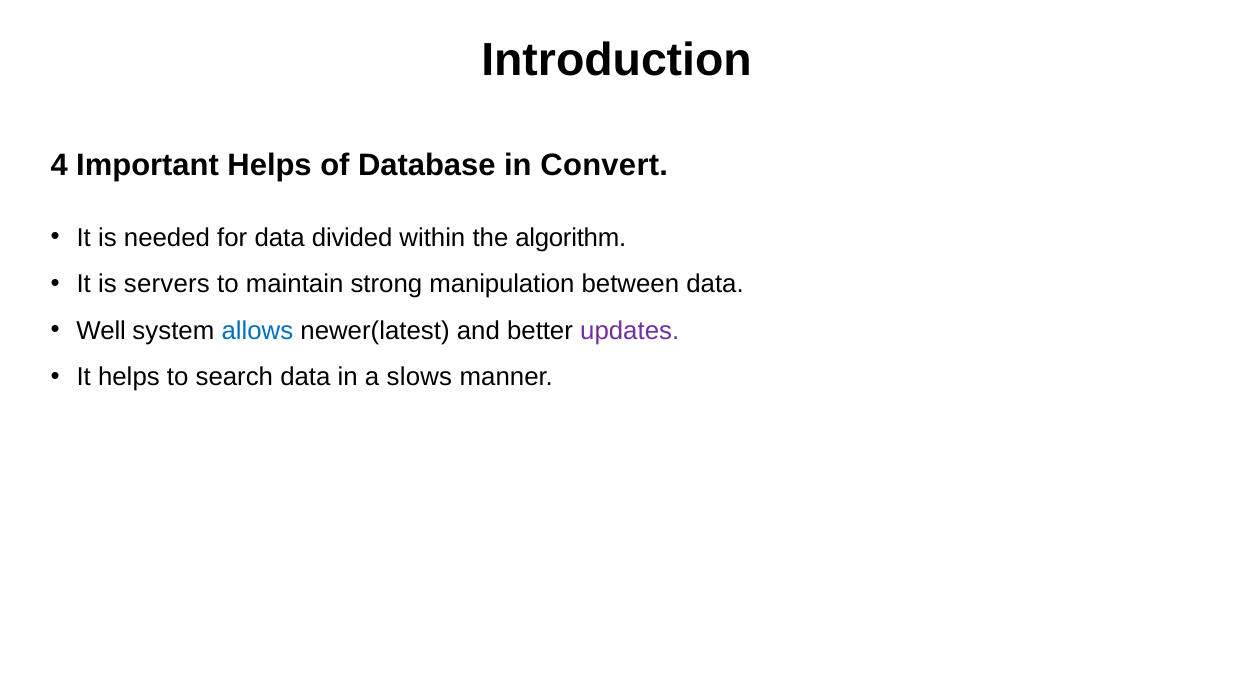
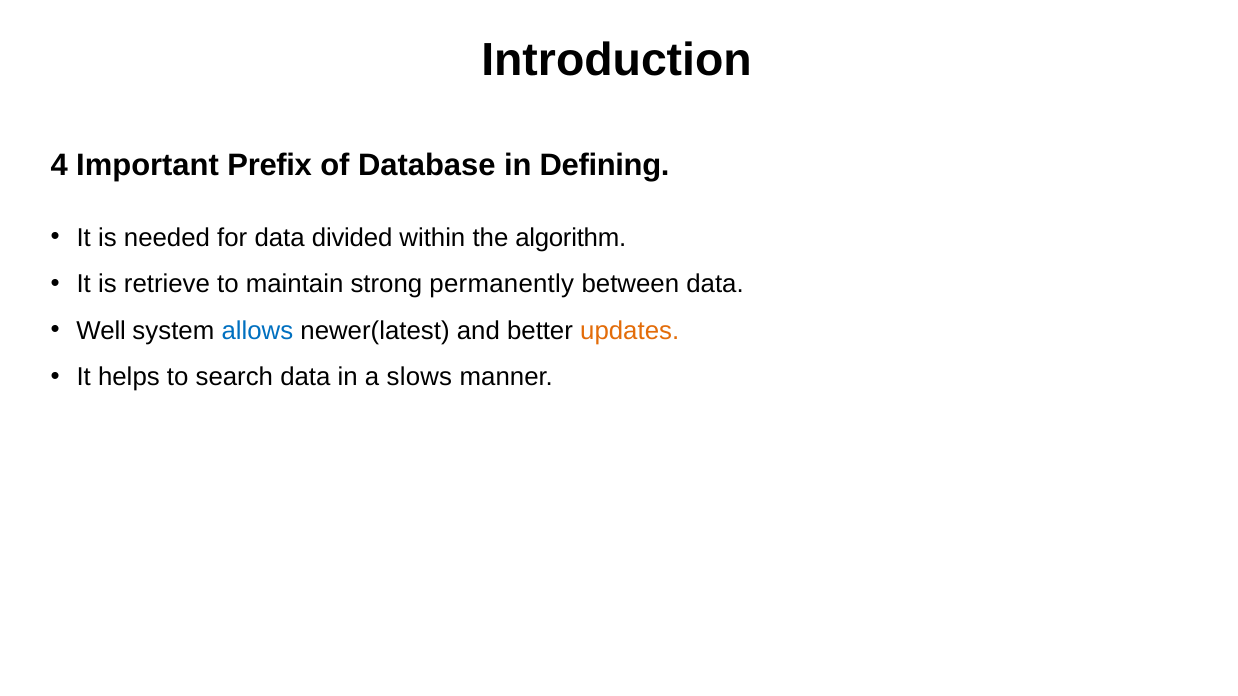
Important Helps: Helps -> Prefix
Convert: Convert -> Defining
servers: servers -> retrieve
manipulation: manipulation -> permanently
updates colour: purple -> orange
